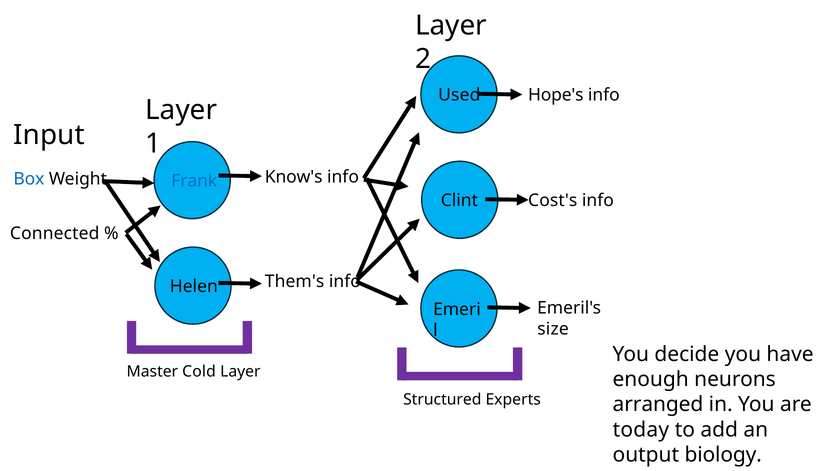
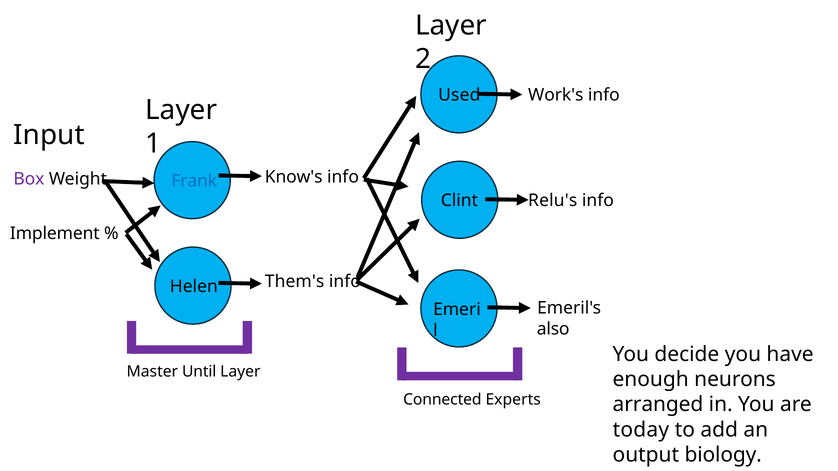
Hope's: Hope's -> Work's
Box colour: blue -> purple
Cost's: Cost's -> Relu's
Connected: Connected -> Implement
size: size -> also
Cold: Cold -> Until
Structured: Structured -> Connected
